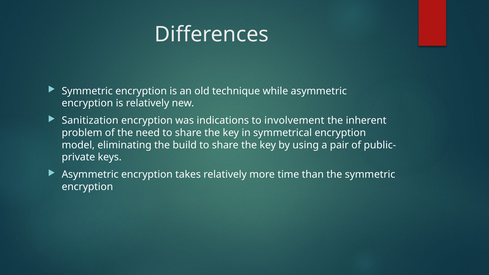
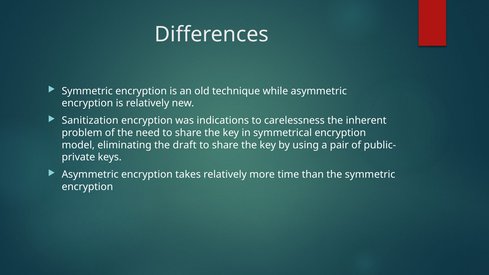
involvement: involvement -> carelessness
build: build -> draft
